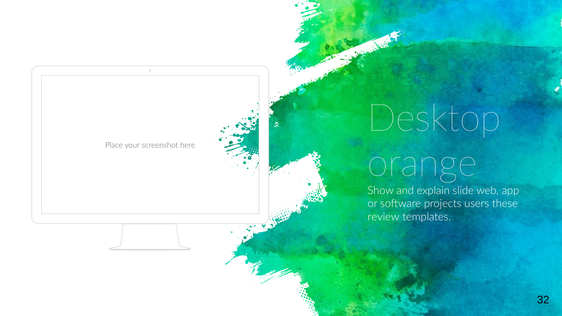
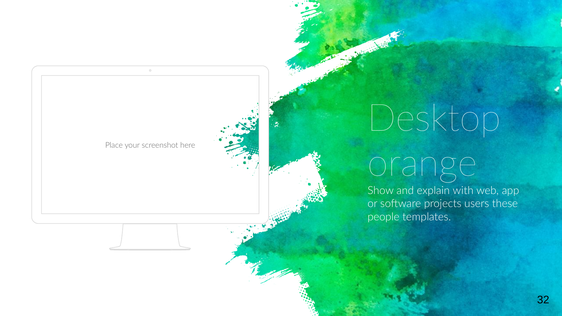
slide: slide -> with
review: review -> people
